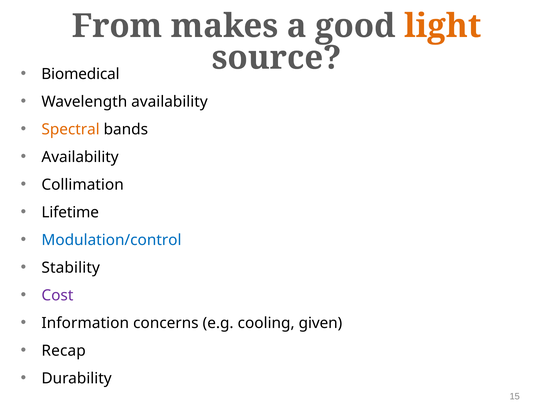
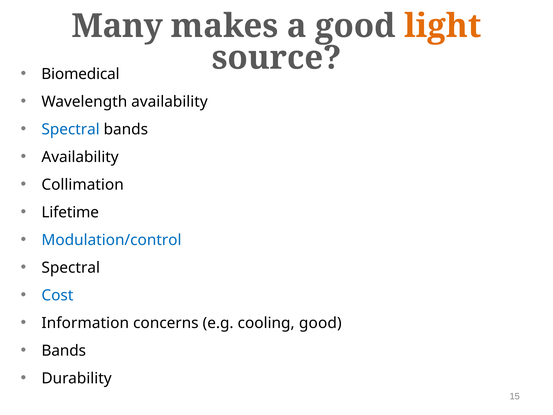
From: From -> Many
Spectral at (71, 129) colour: orange -> blue
Stability at (71, 268): Stability -> Spectral
Cost colour: purple -> blue
cooling given: given -> good
Recap at (64, 350): Recap -> Bands
